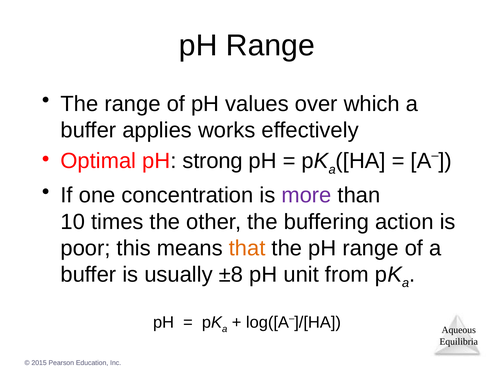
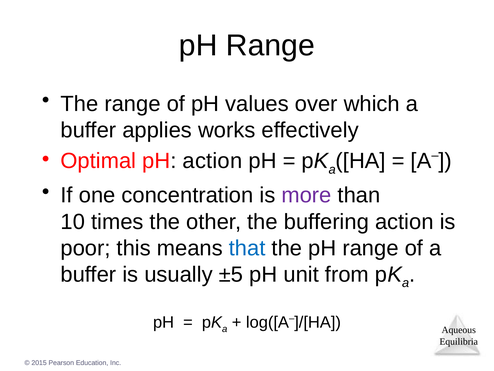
pH strong: strong -> action
that colour: orange -> blue
±8: ±8 -> ±5
